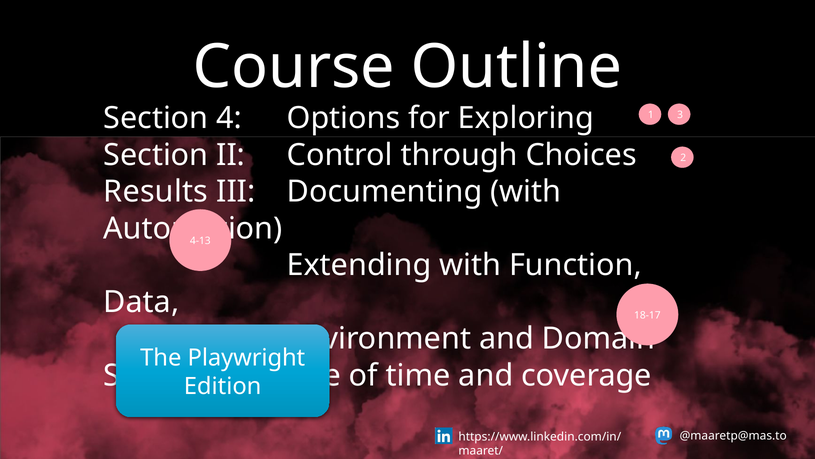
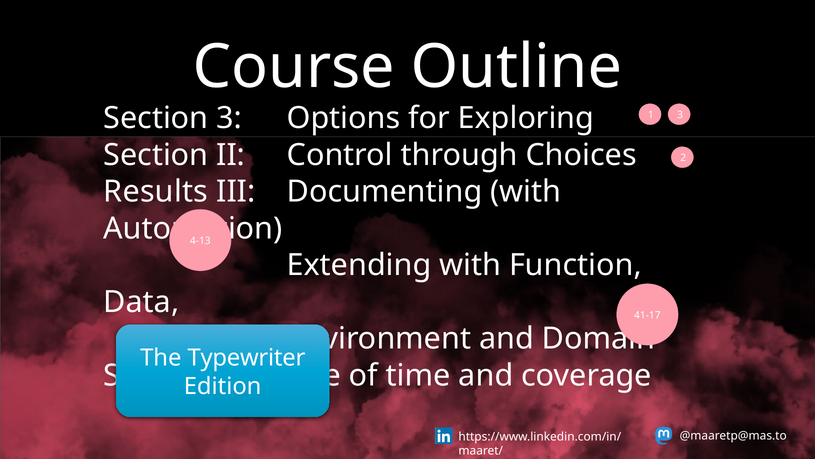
Section 4: 4 -> 3
18-17: 18-17 -> 41-17
Playwright: Playwright -> Typewriter
